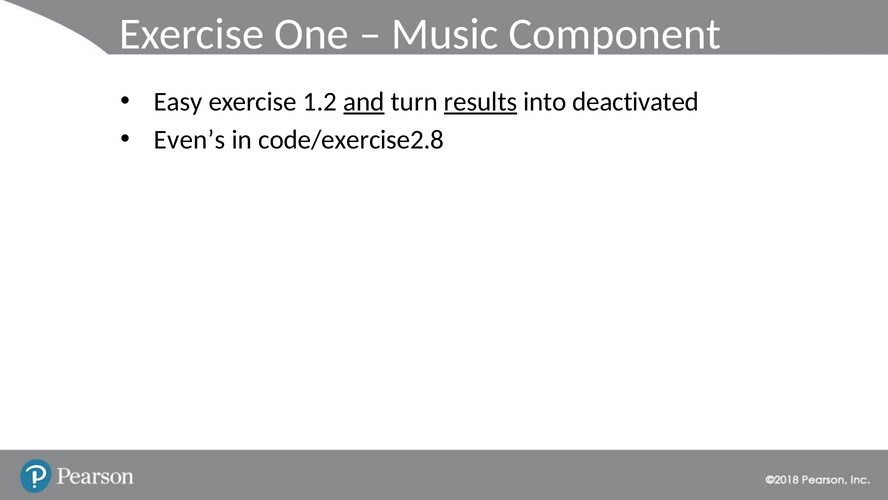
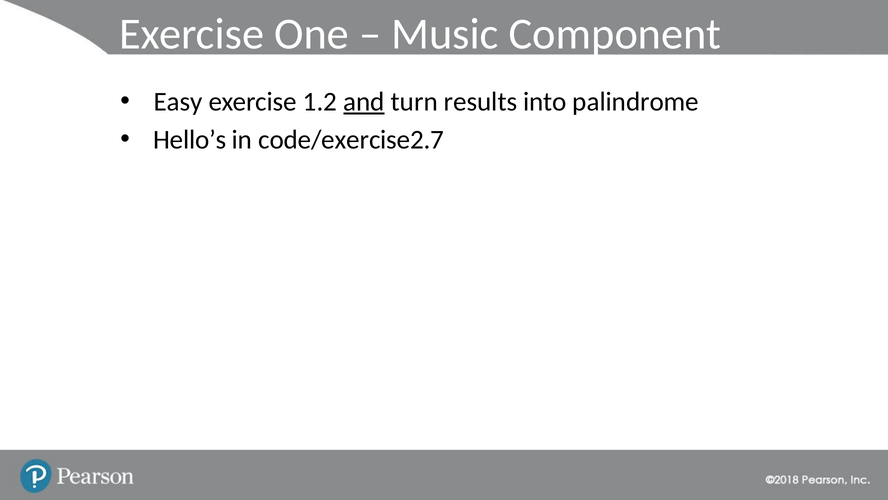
results underline: present -> none
deactivated: deactivated -> palindrome
Even’s: Even’s -> Hello’s
code/exercise2.8: code/exercise2.8 -> code/exercise2.7
